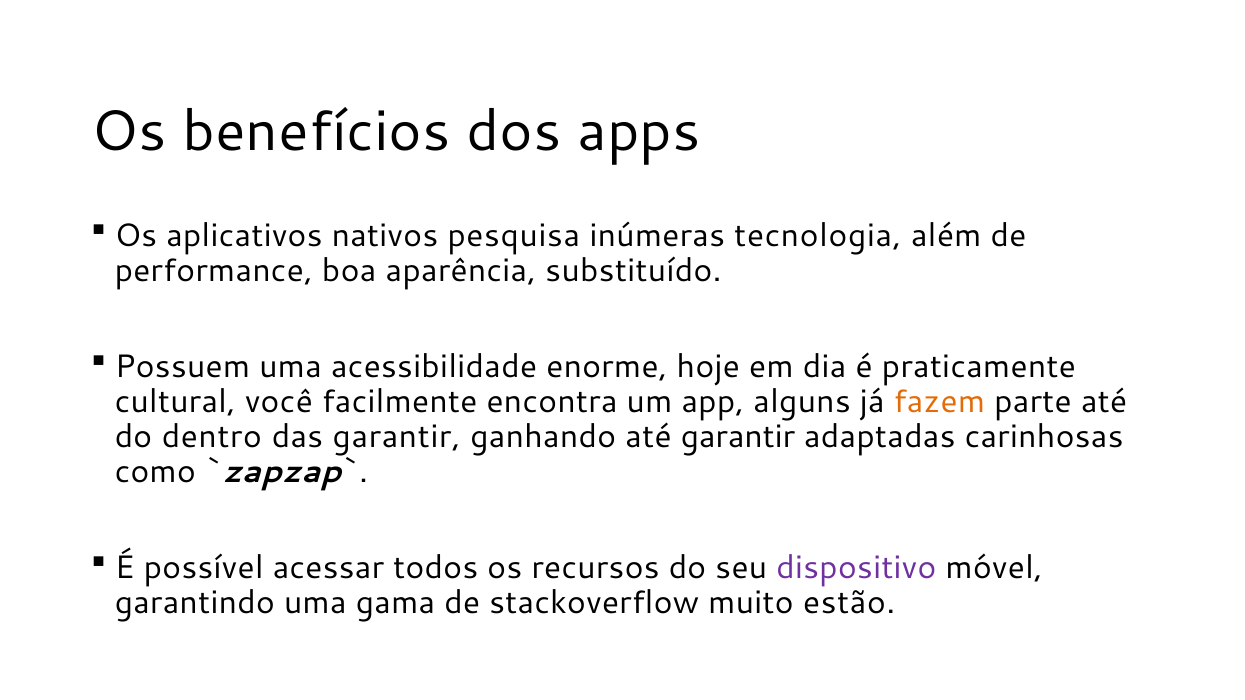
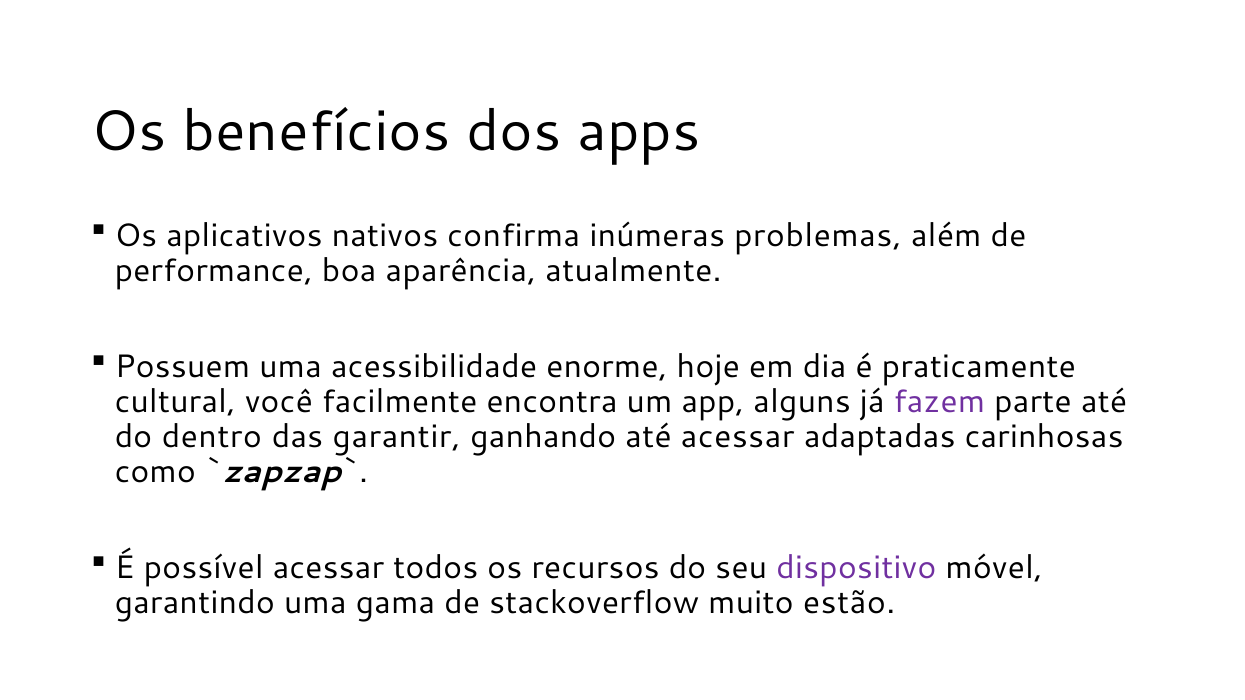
pesquisa: pesquisa -> confirma
tecnologia: tecnologia -> problemas
substituído: substituído -> atualmente
fazem colour: orange -> purple
até garantir: garantir -> acessar
